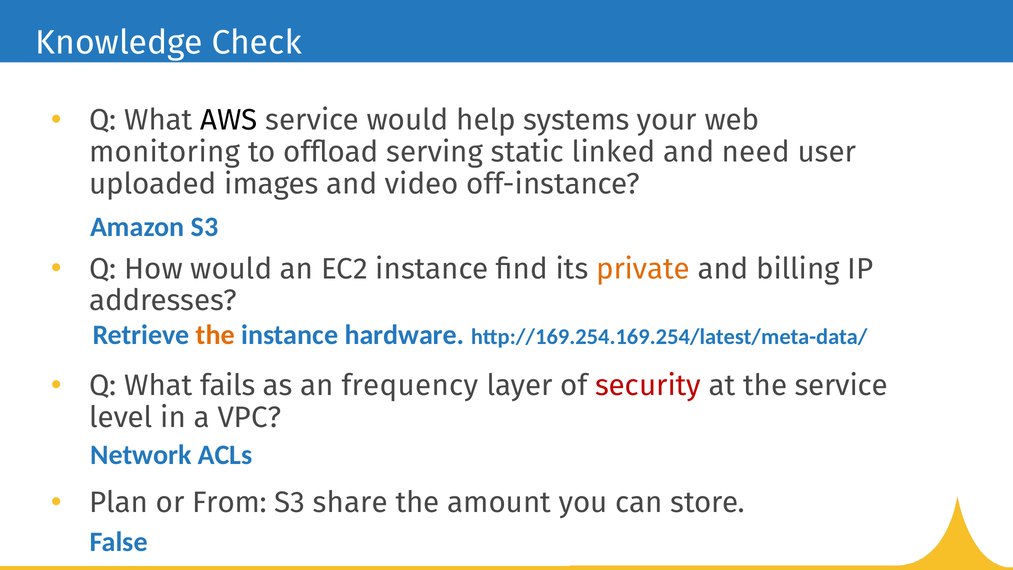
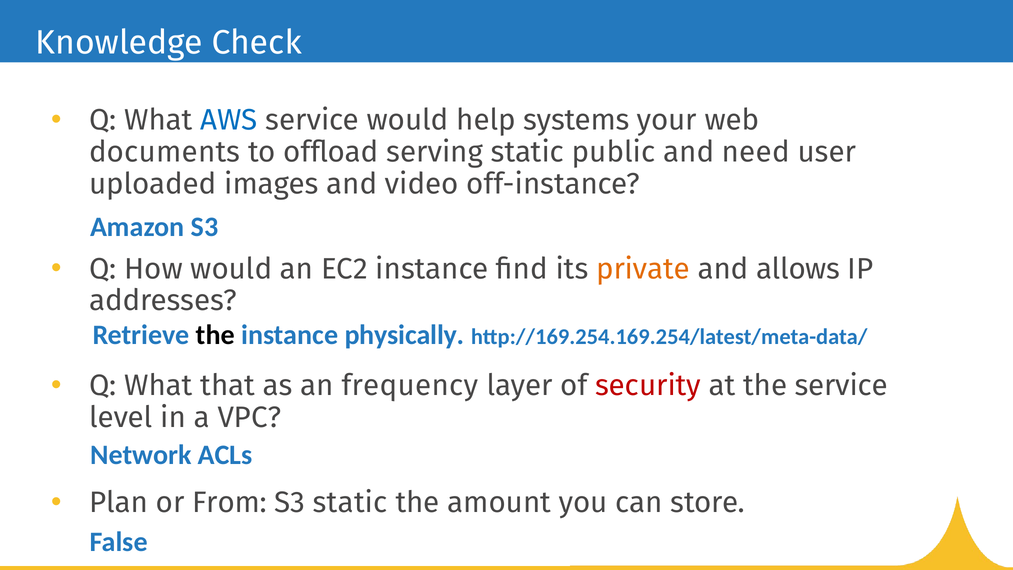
AWS colour: black -> blue
monitoring: monitoring -> documents
linked: linked -> public
billing: billing -> allows
the at (215, 335) colour: orange -> black
hardware: hardware -> physically
fails: fails -> that
S3 share: share -> static
